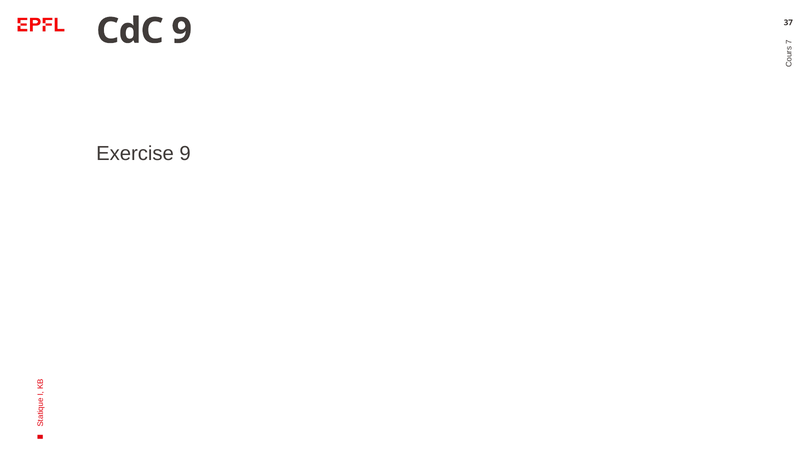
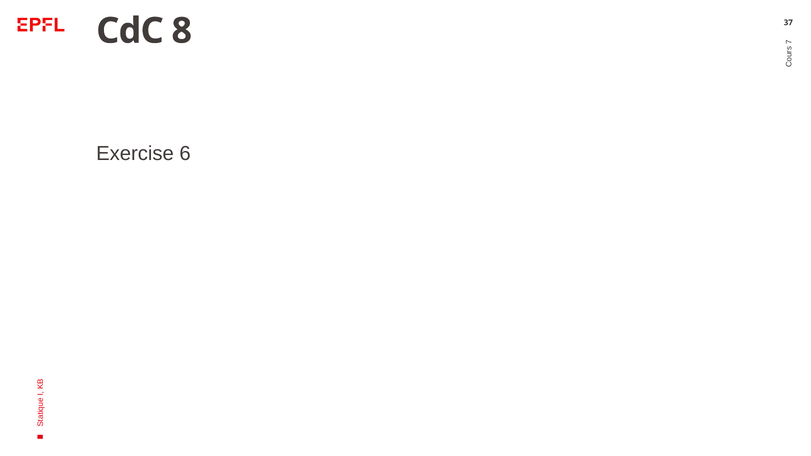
CdC 9: 9 -> 8
Exercise 9: 9 -> 6
